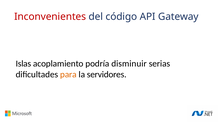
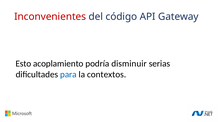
Islas: Islas -> Esto
para colour: orange -> blue
servidores: servidores -> contextos
